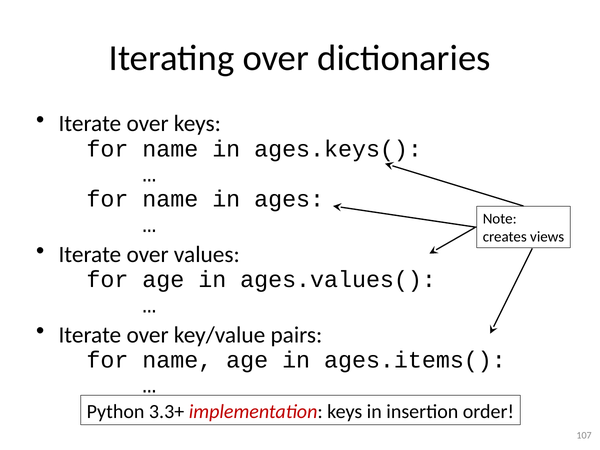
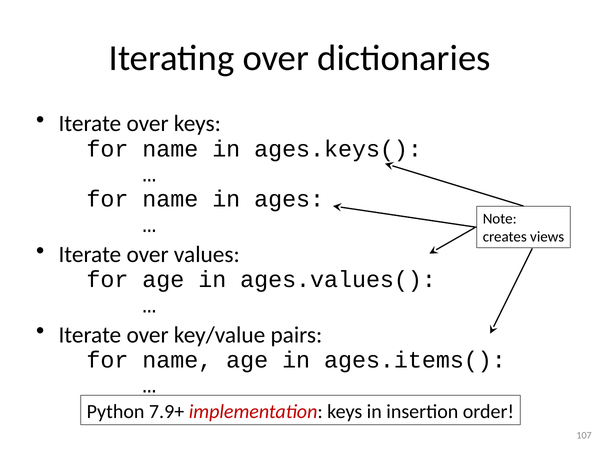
3.3+: 3.3+ -> 7.9+
